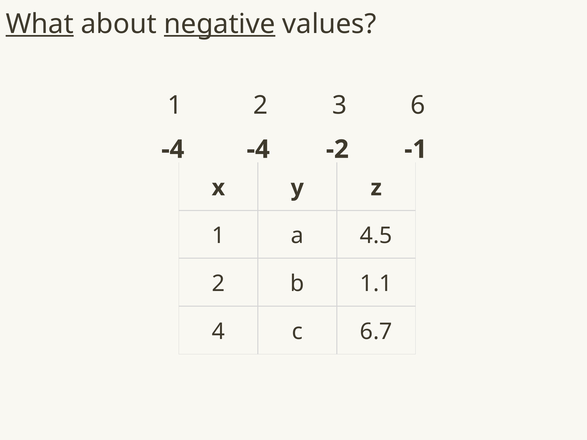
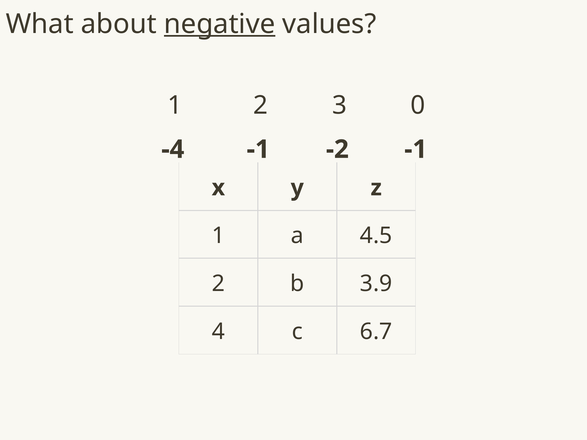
What underline: present -> none
6: 6 -> 0
-4 -4: -4 -> -1
1.1: 1.1 -> 3.9
